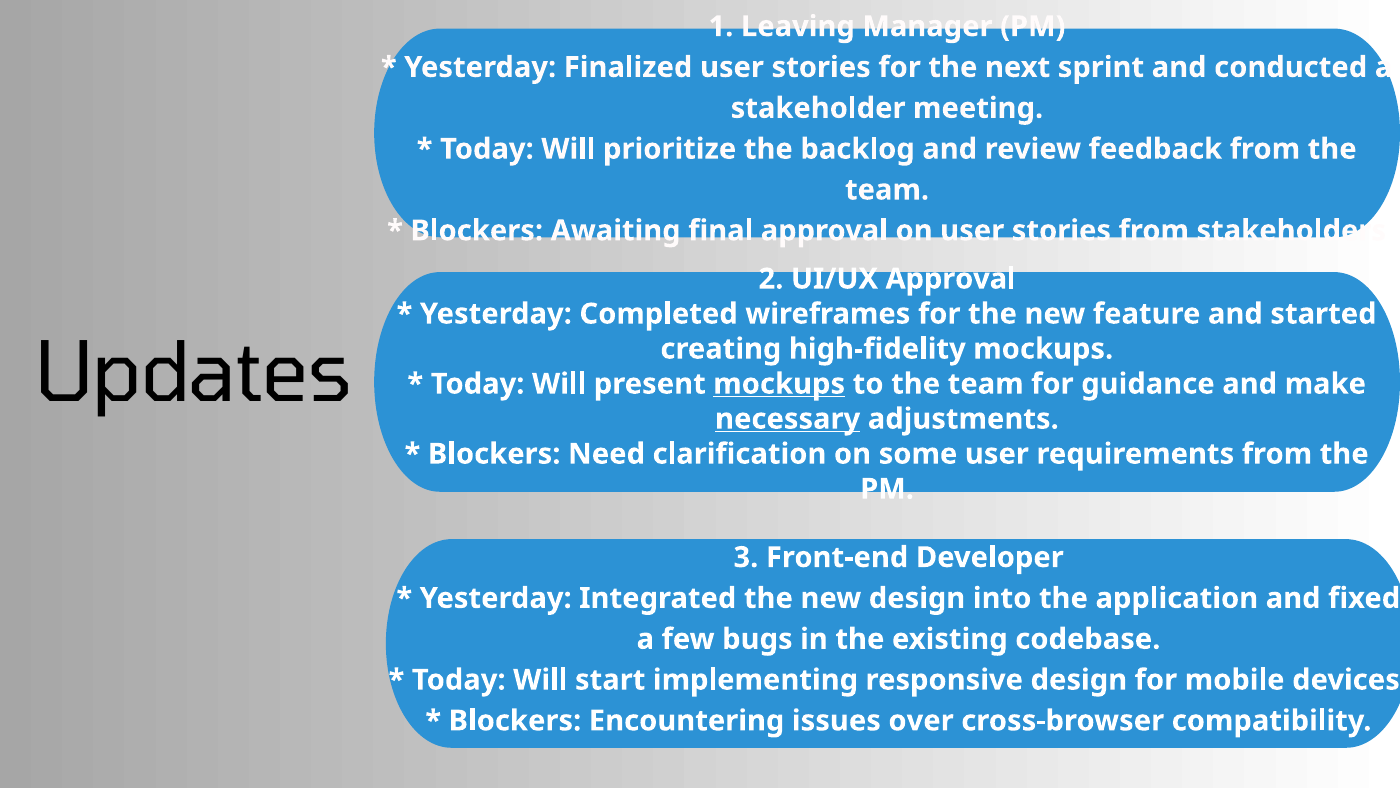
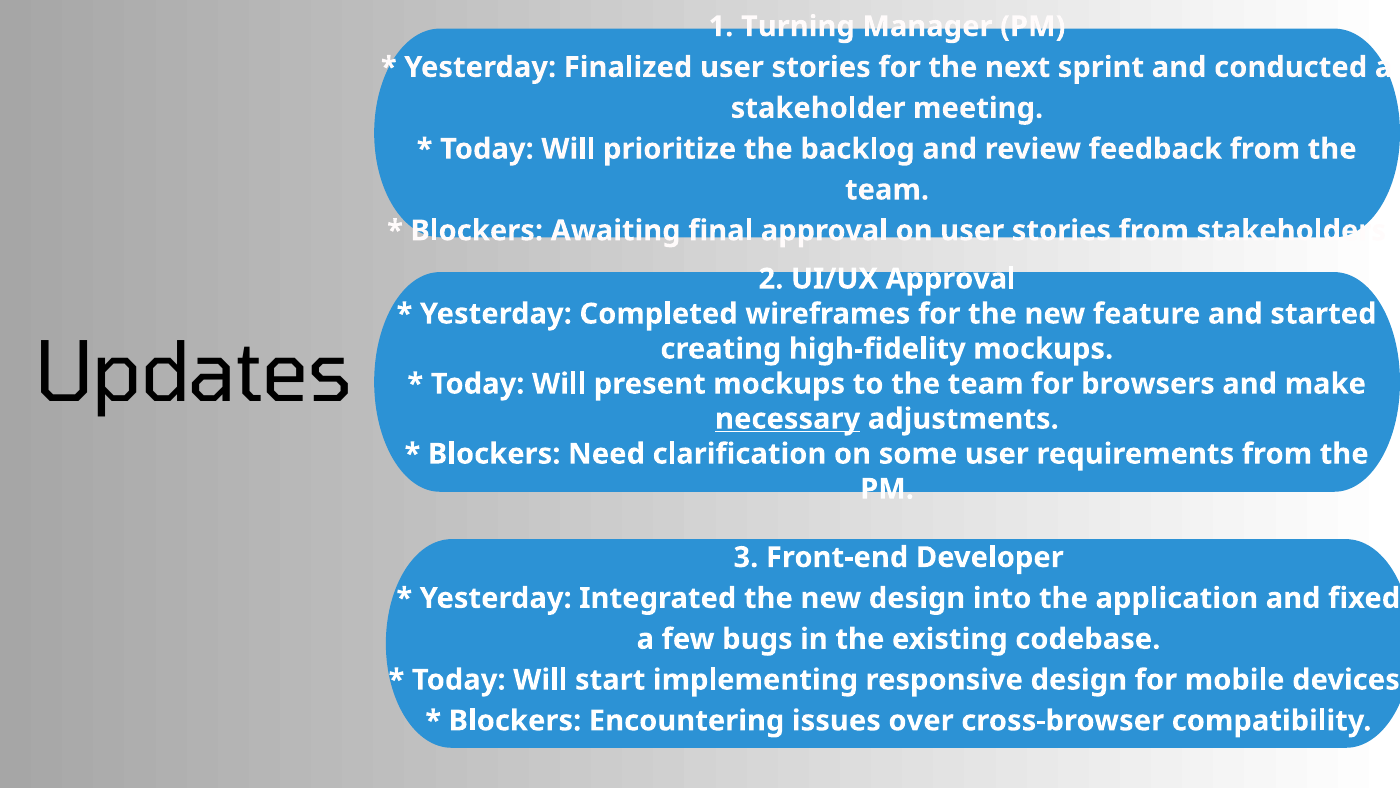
Leaving: Leaving -> Turning
mockups at (779, 384) underline: present -> none
guidance: guidance -> browsers
